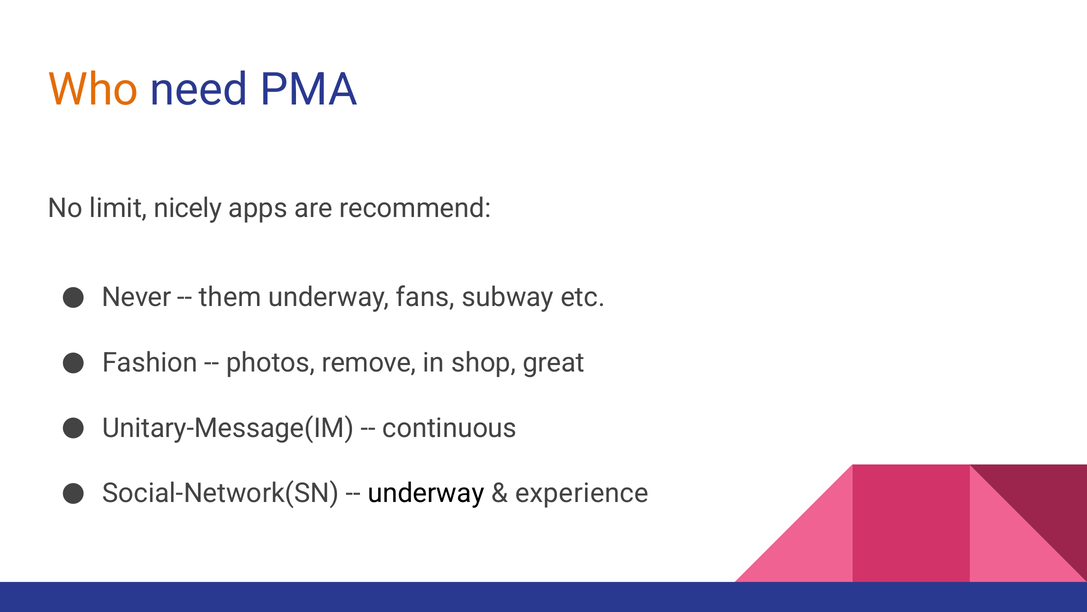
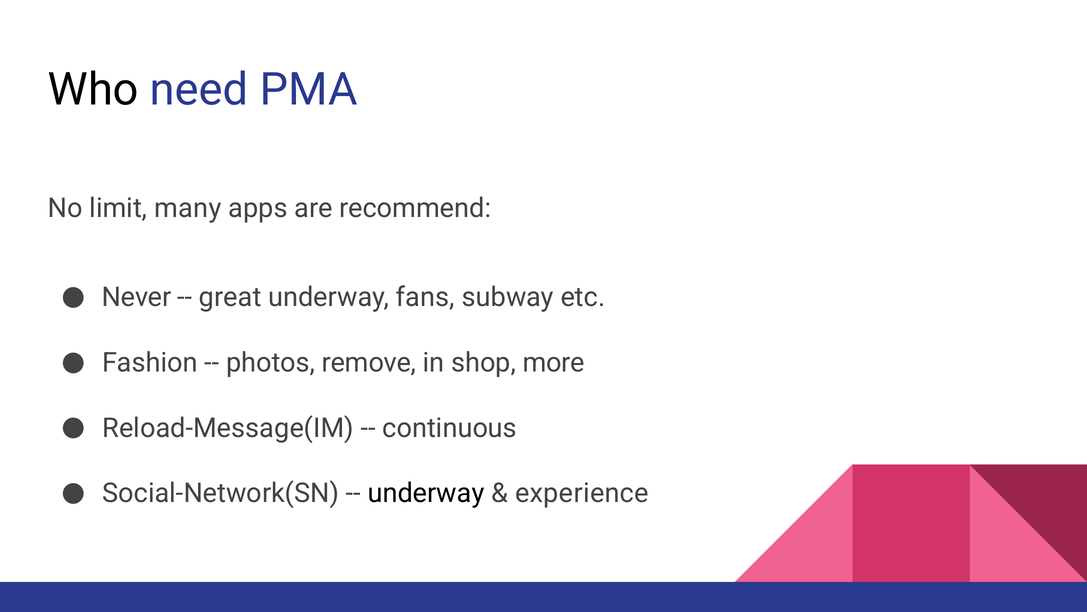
Who colour: orange -> black
nicely: nicely -> many
them: them -> great
great: great -> more
Unitary-Message(IM: Unitary-Message(IM -> Reload-Message(IM
